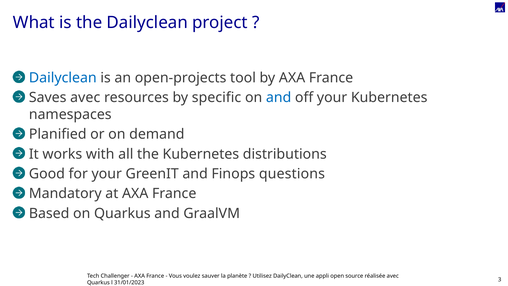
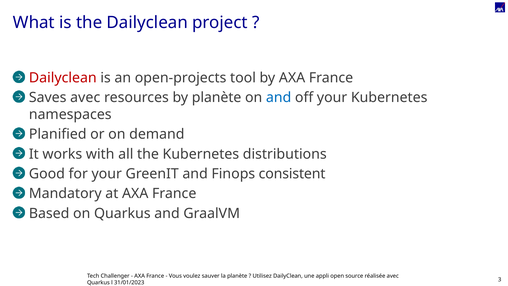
Dailyclean at (63, 78) colour: blue -> red
by specific: specific -> planète
questions: questions -> consistent
